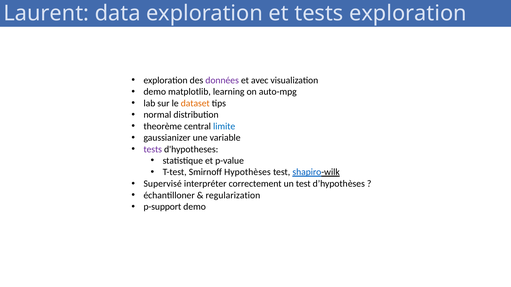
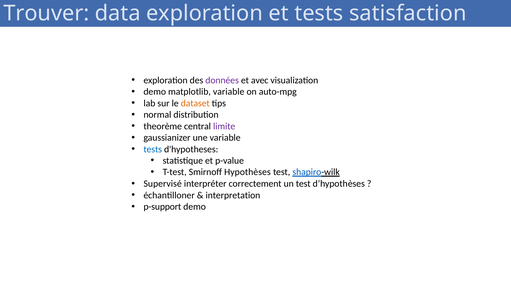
Laurent: Laurent -> Trouver
tests exploration: exploration -> satisfaction
matplotlib learning: learning -> variable
limite colour: blue -> purple
tests at (153, 149) colour: purple -> blue
regularization: regularization -> interpretation
